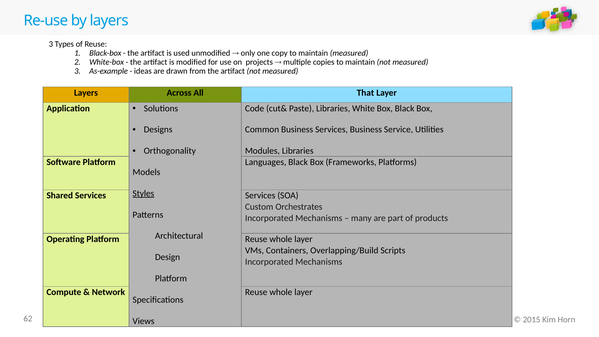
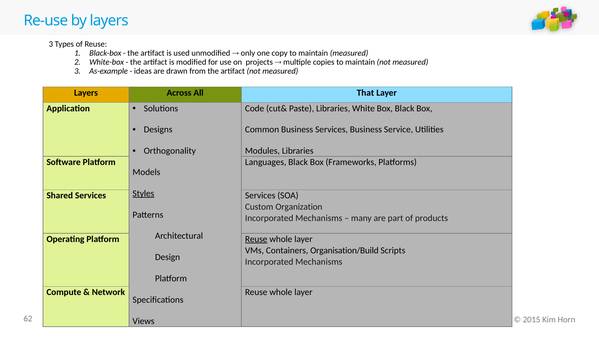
Orchestrates: Orchestrates -> Organization
Reuse at (256, 239) underline: none -> present
Overlapping/Build: Overlapping/Build -> Organisation/Build
